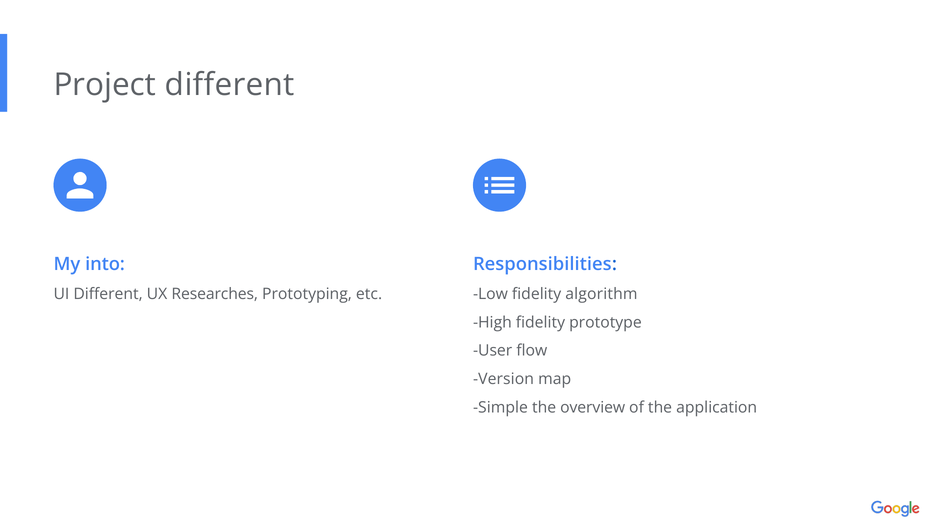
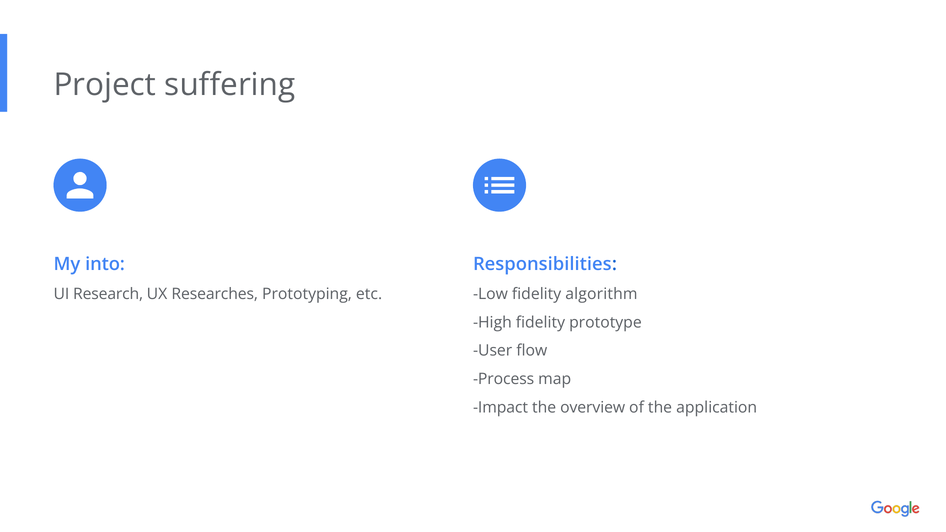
Project different: different -> suffering
UI Different: Different -> Research
Version: Version -> Process
Simple: Simple -> Impact
